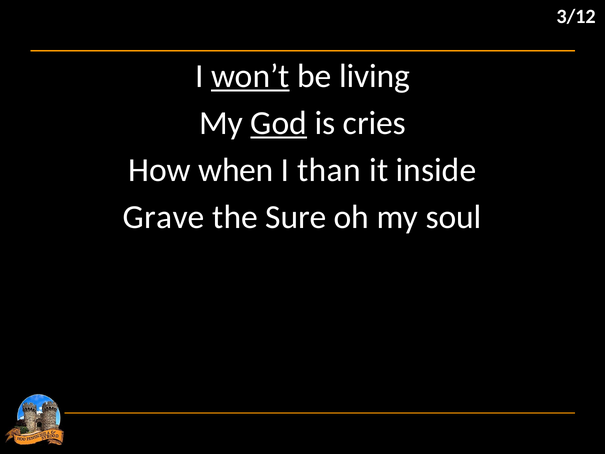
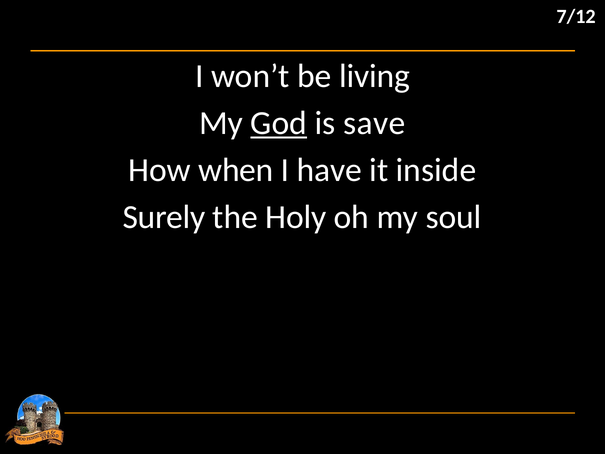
3/12: 3/12 -> 7/12
won’t underline: present -> none
cries: cries -> save
than: than -> have
Grave: Grave -> Surely
Sure: Sure -> Holy
